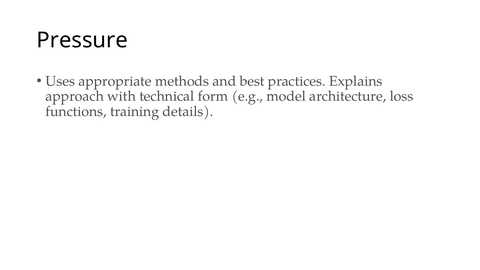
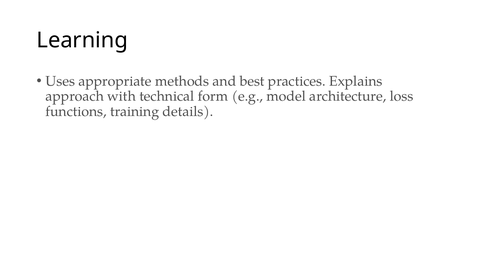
Pressure: Pressure -> Learning
